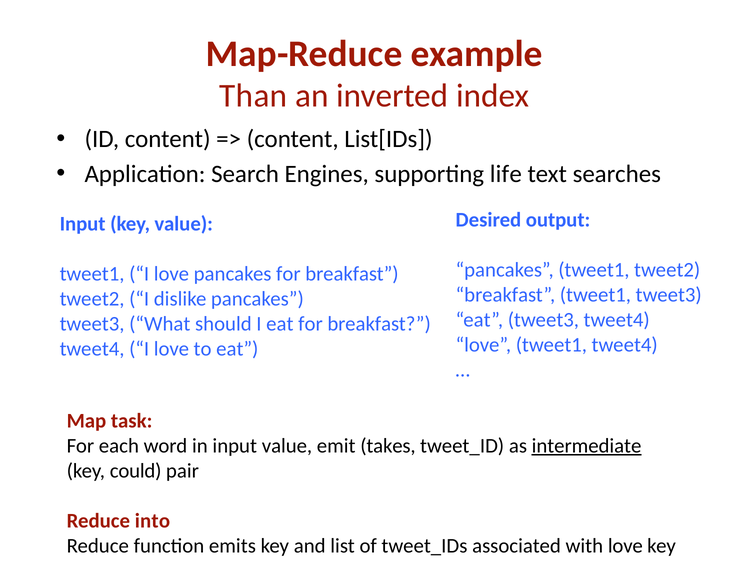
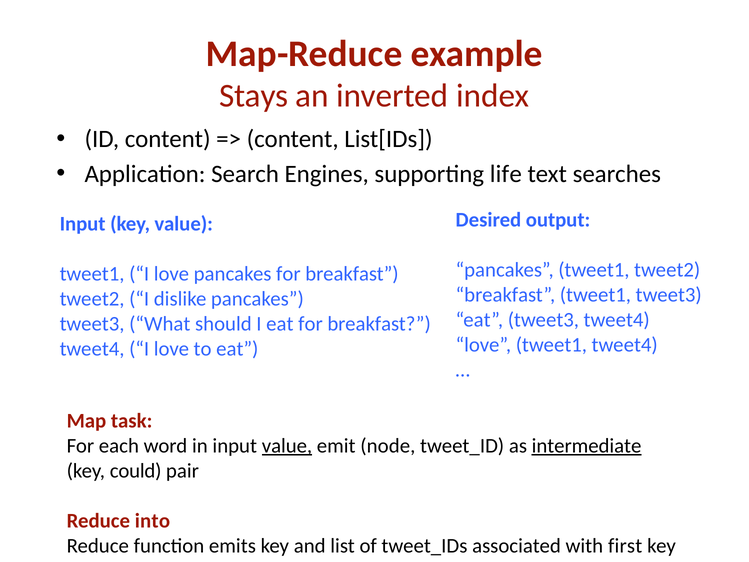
Than: Than -> Stays
value at (287, 446) underline: none -> present
takes: takes -> node
with love: love -> first
